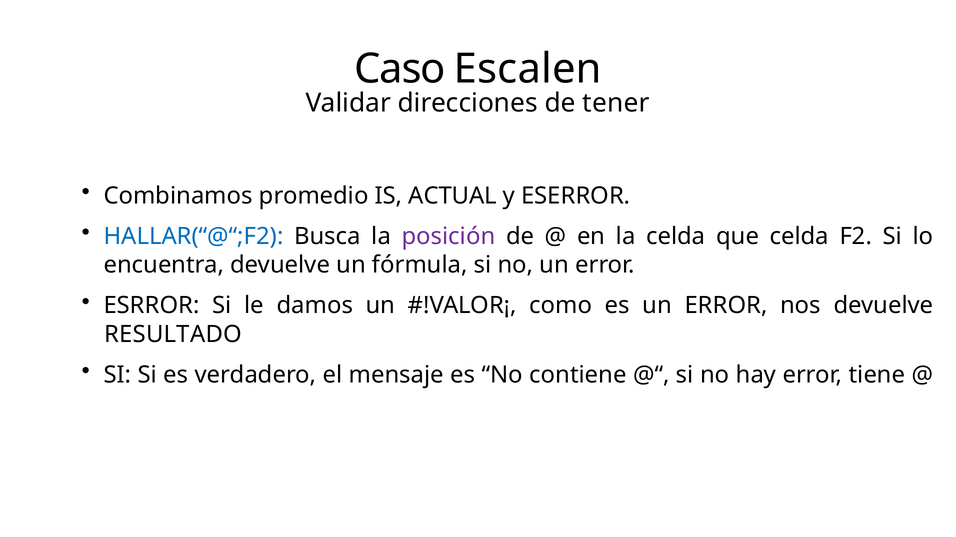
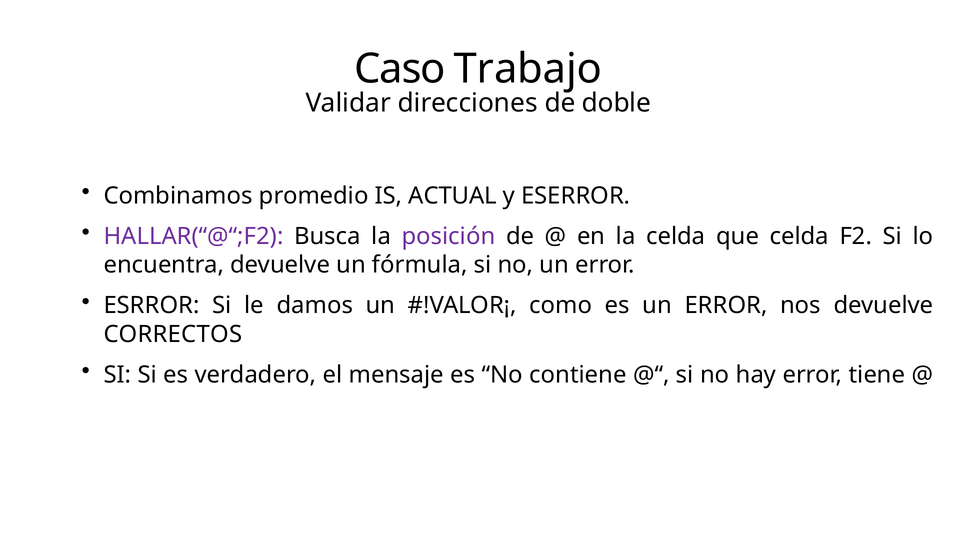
Escalen: Escalen -> Trabajo
tener: tener -> doble
HALLAR(“@“;F2 colour: blue -> purple
RESULTADO: RESULTADO -> CORRECTOS
